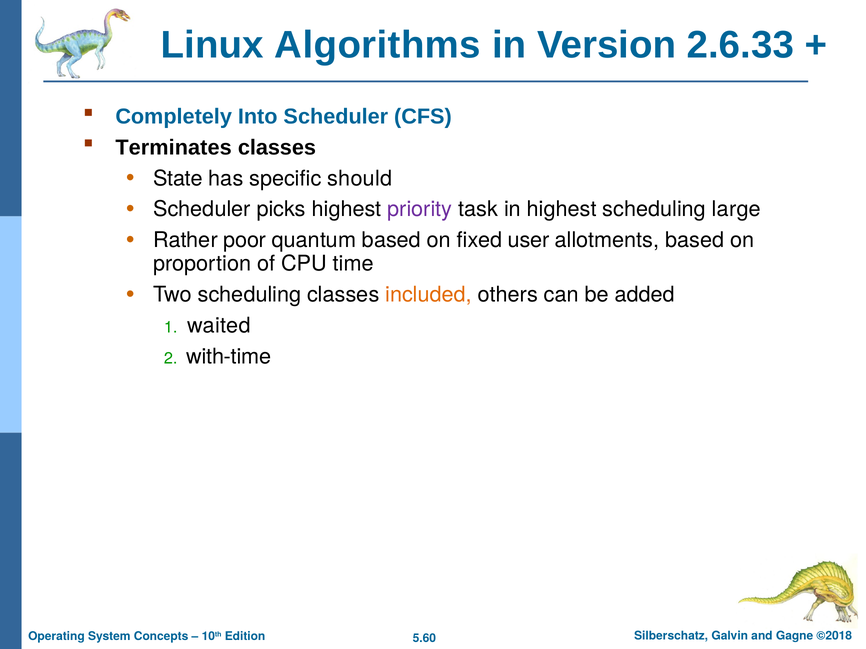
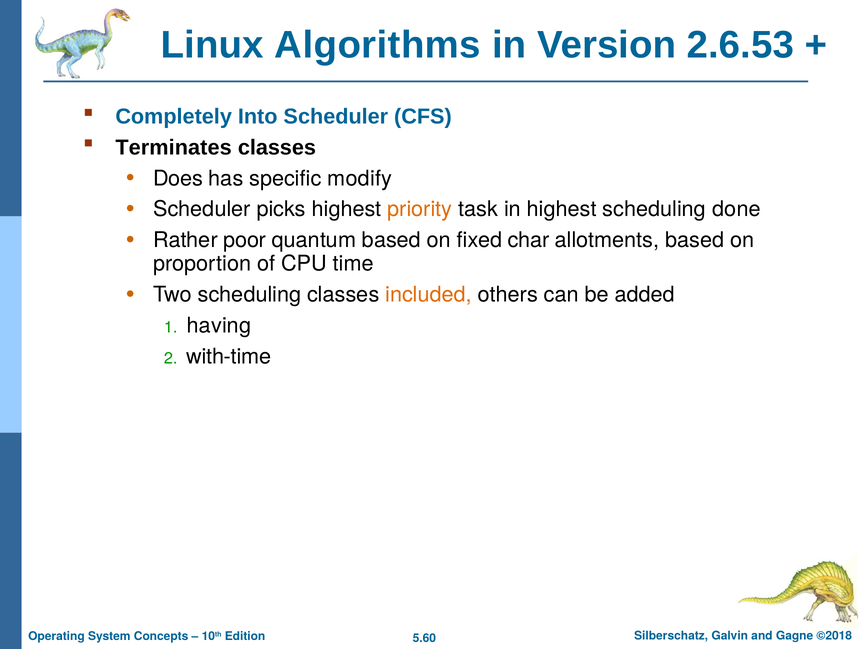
2.6.33: 2.6.33 -> 2.6.53
State: State -> Does
should: should -> modify
priority colour: purple -> orange
large: large -> done
user: user -> char
waited: waited -> having
